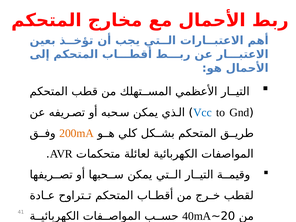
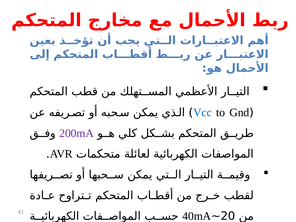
200mA colour: orange -> purple
